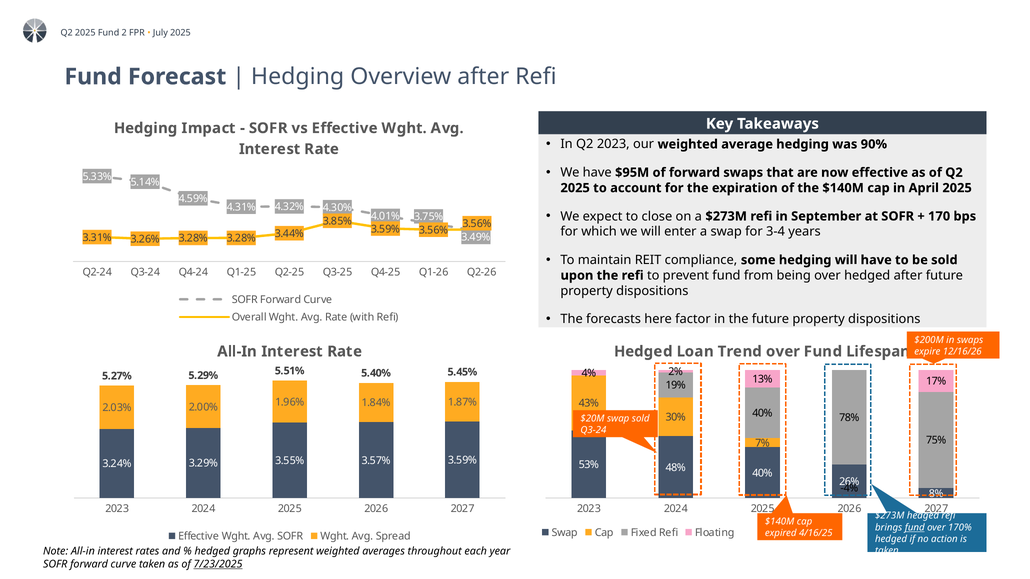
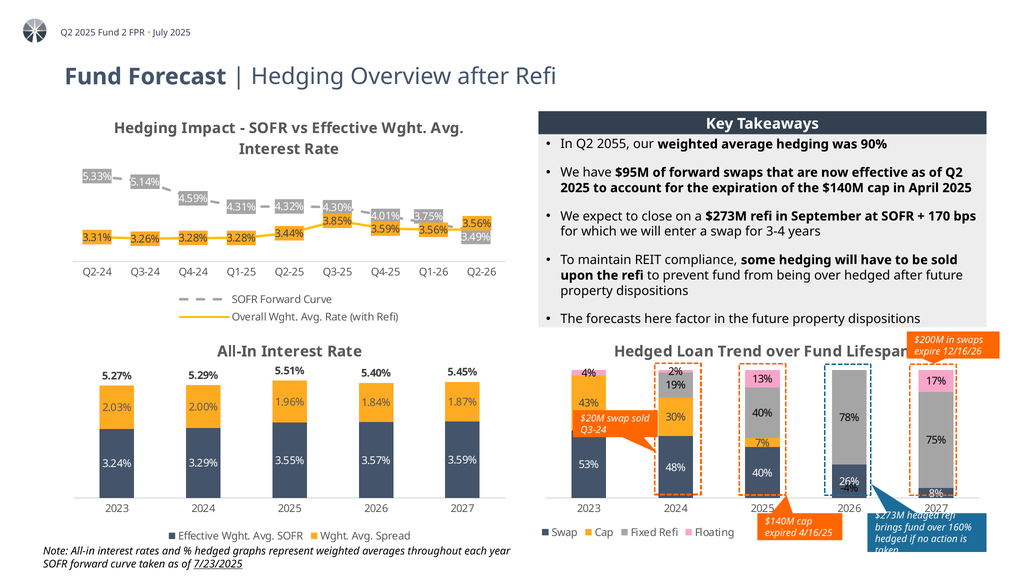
Q2 2023: 2023 -> 2055
fund at (915, 528) underline: present -> none
170%: 170% -> 160%
